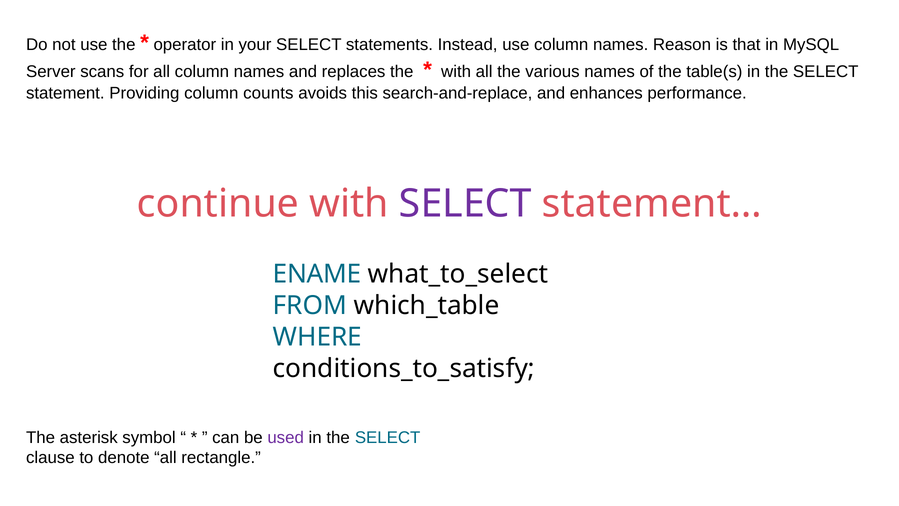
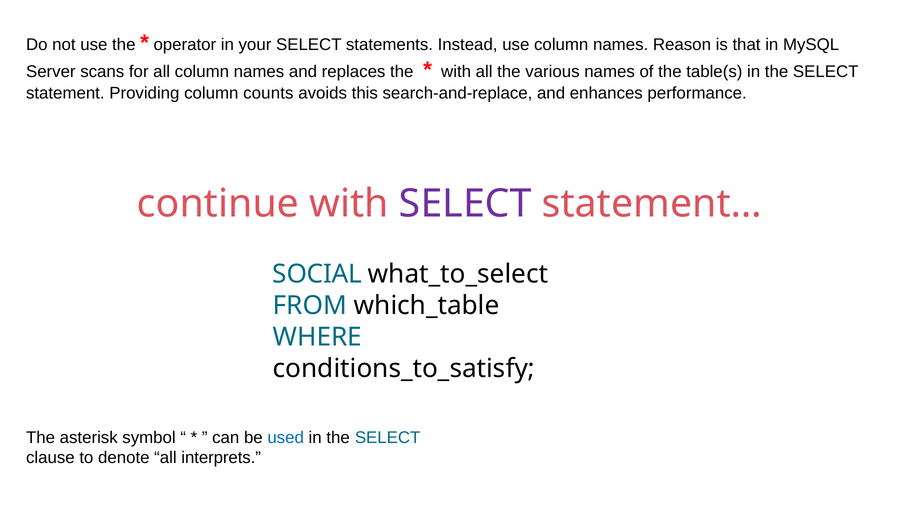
ENAME: ENAME -> SOCIAL
used colour: purple -> blue
rectangle: rectangle -> interprets
